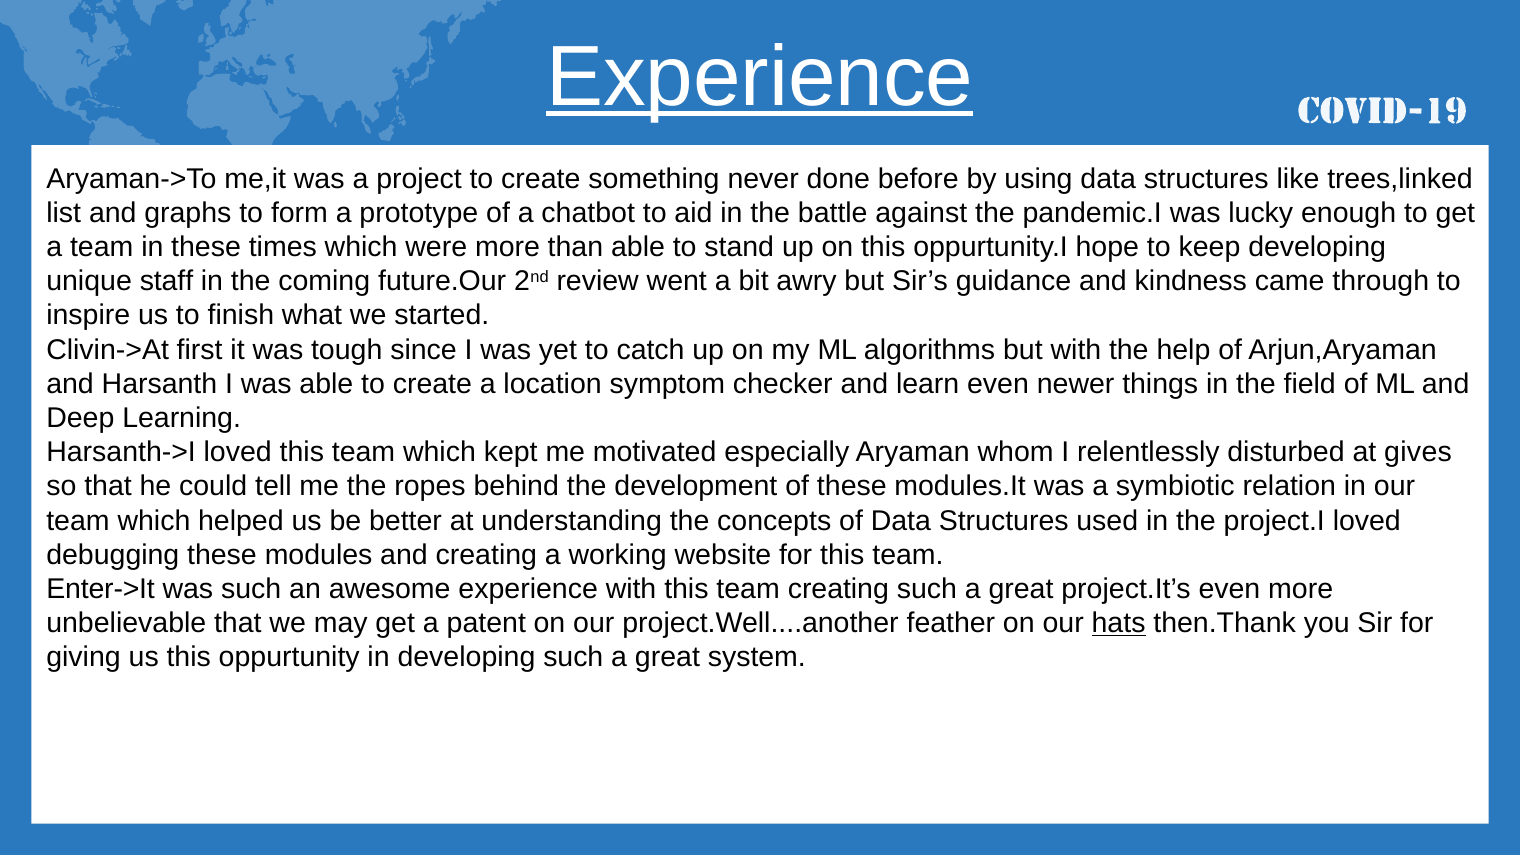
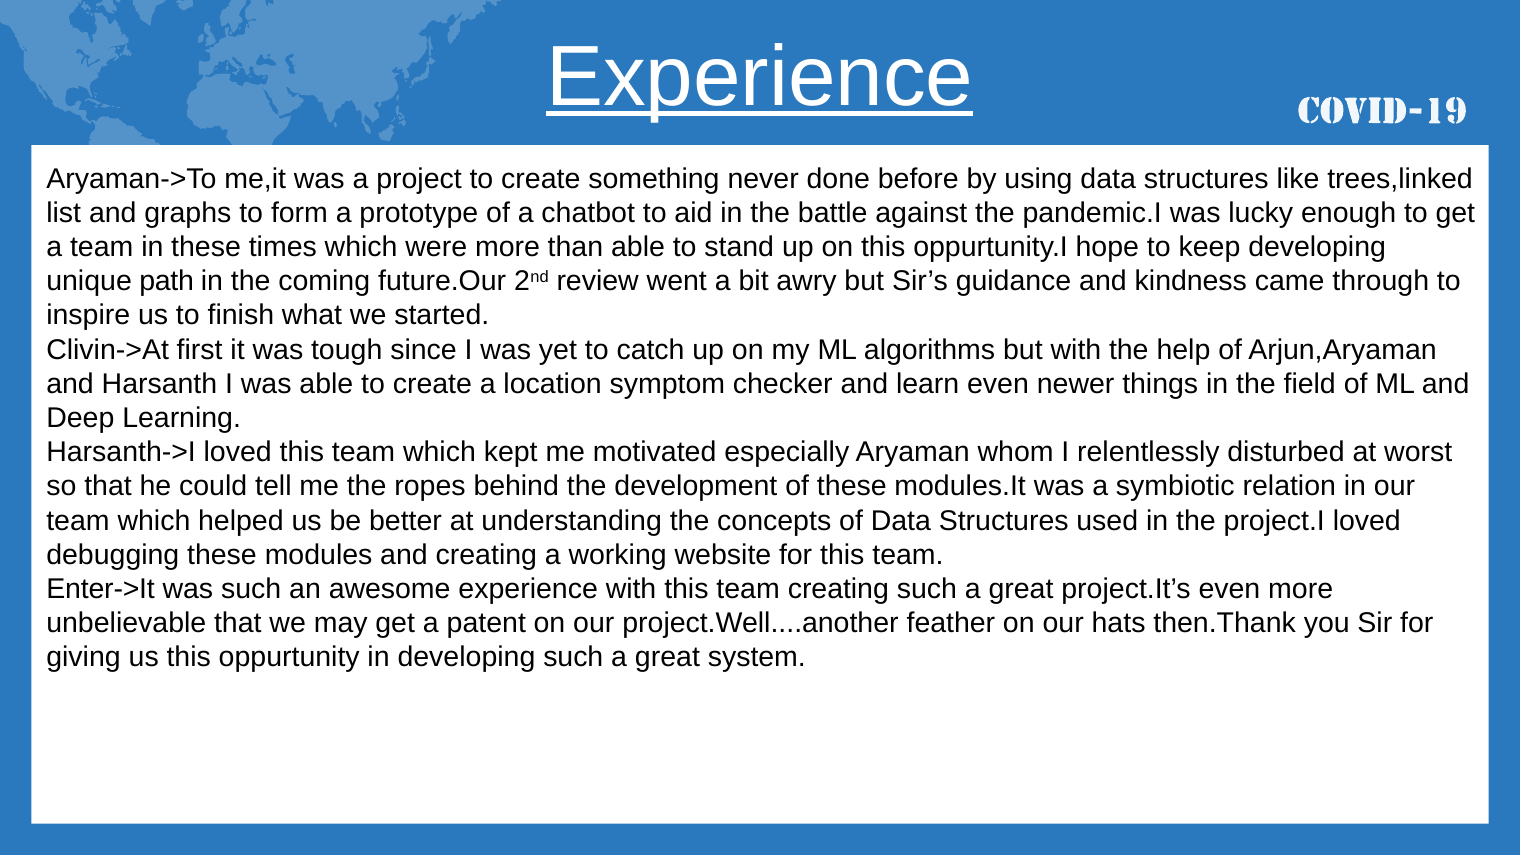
staff: staff -> path
gives: gives -> worst
hats underline: present -> none
